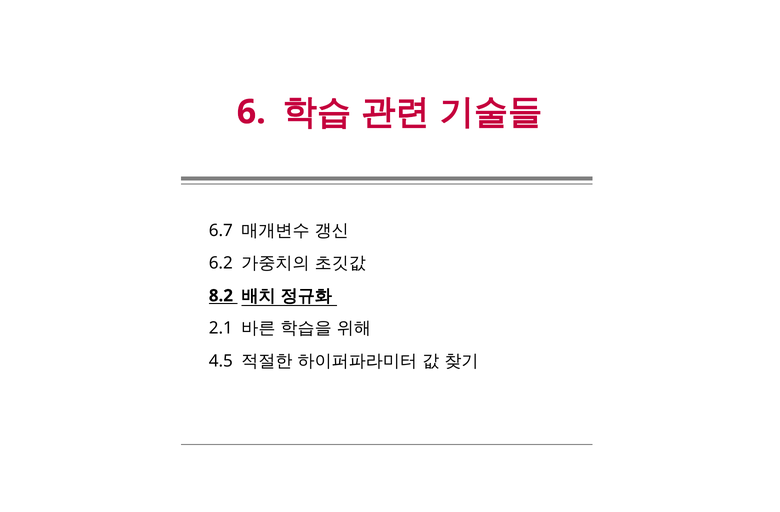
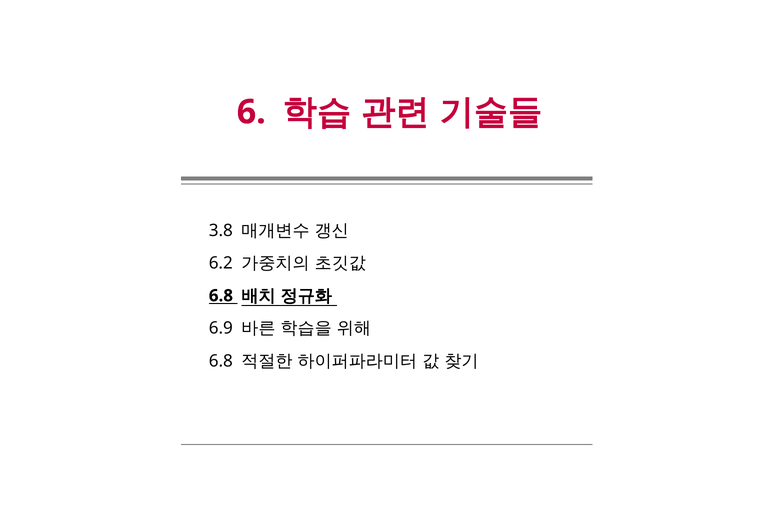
6.7: 6.7 -> 3.8
8.2 at (221, 296): 8.2 -> 6.8
2.1: 2.1 -> 6.9
4.5 at (221, 361): 4.5 -> 6.8
